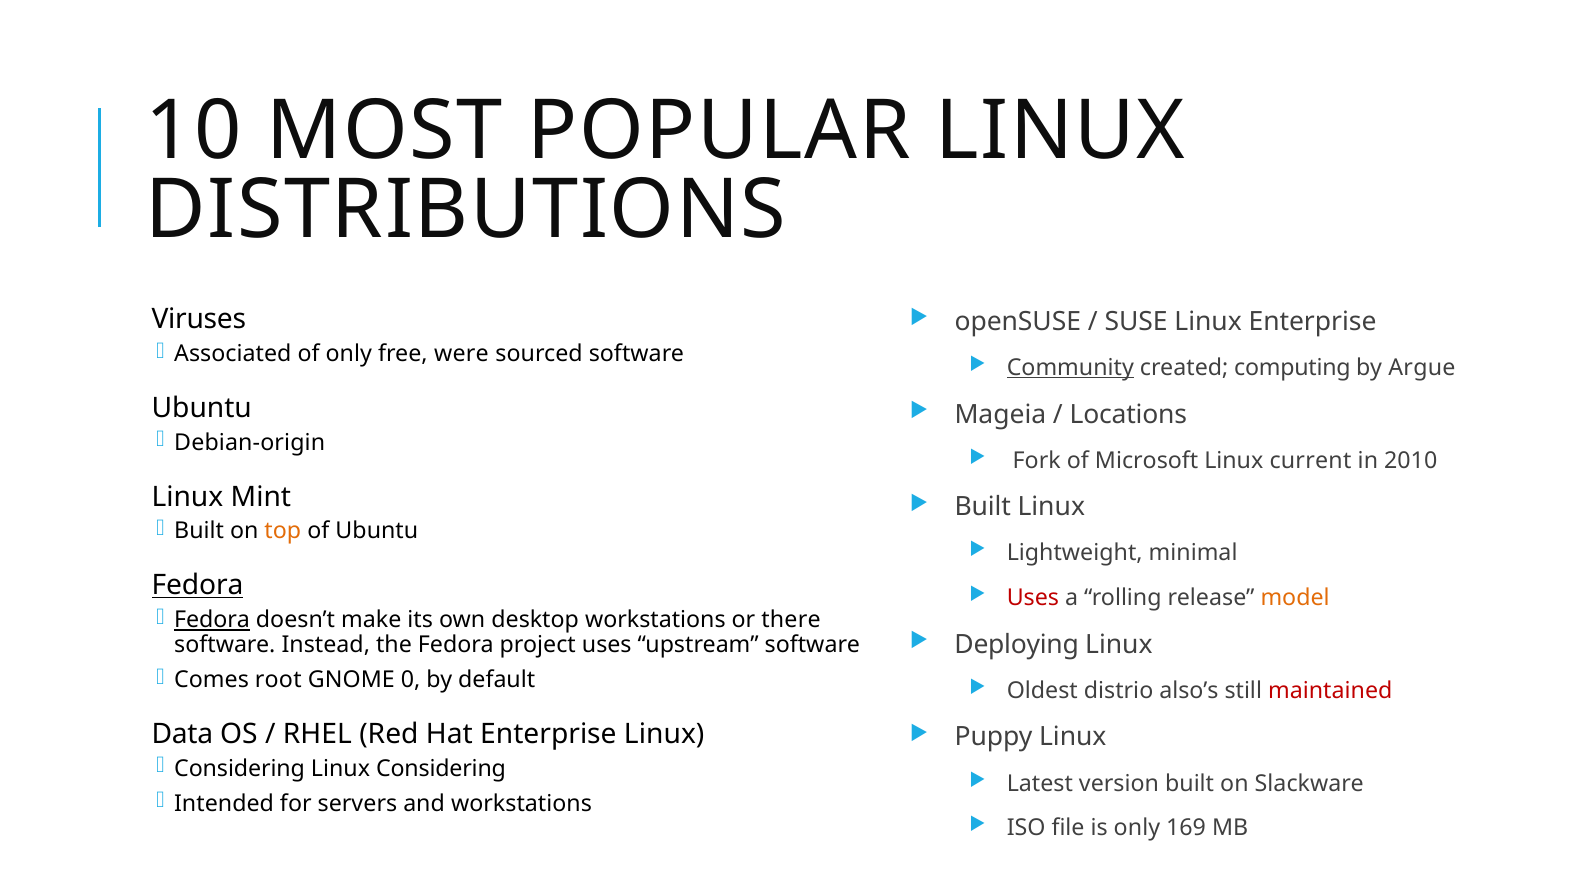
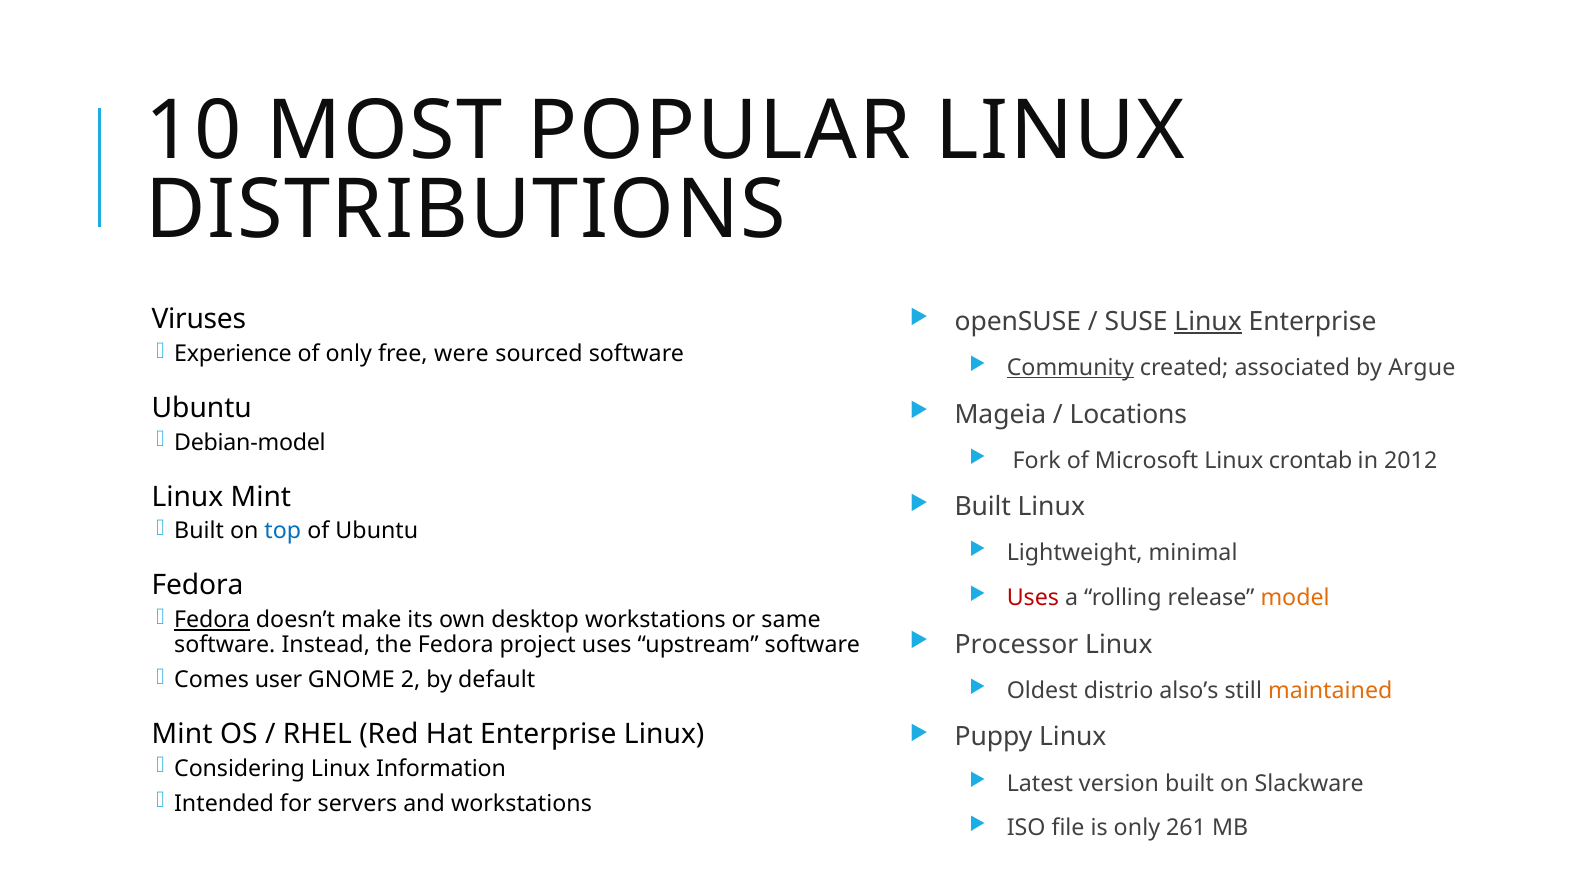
Linux at (1208, 321) underline: none -> present
Associated: Associated -> Experience
computing: computing -> associated
Debian-origin: Debian-origin -> Debian-model
current: current -> crontab
2010: 2010 -> 2012
top colour: orange -> blue
Fedora at (197, 585) underline: present -> none
there: there -> same
Deploying: Deploying -> Processor
root: root -> user
0: 0 -> 2
maintained colour: red -> orange
Data at (182, 734): Data -> Mint
Linux Considering: Considering -> Information
169: 169 -> 261
